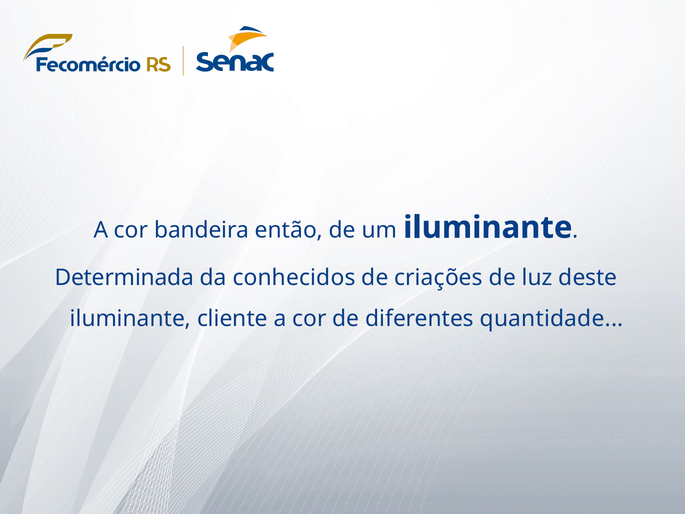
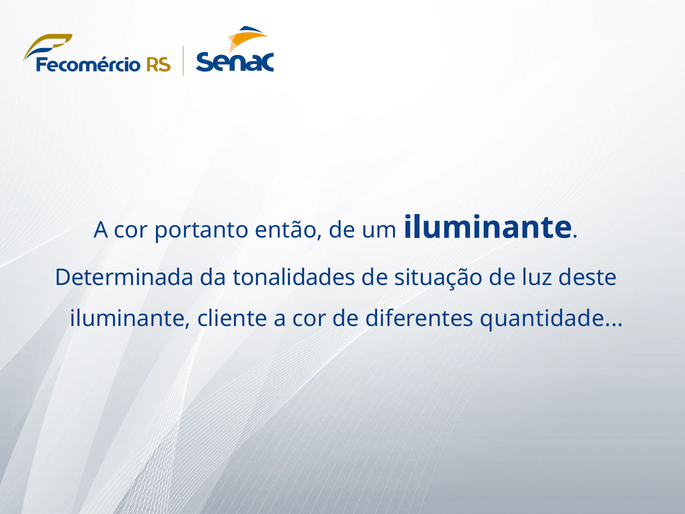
bandeira: bandeira -> portanto
conhecidos: conhecidos -> tonalidades
criações: criações -> situação
